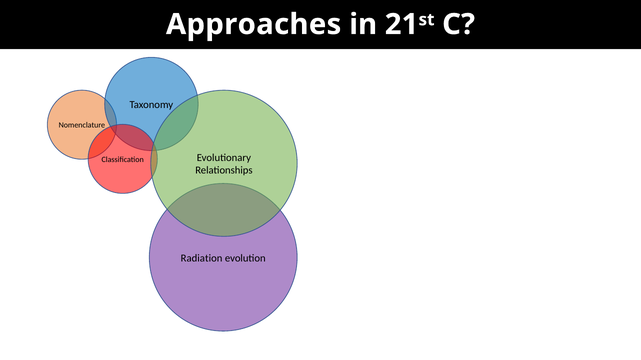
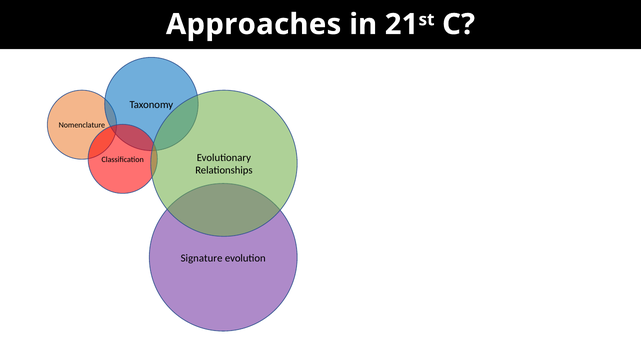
Radiation: Radiation -> Signature
